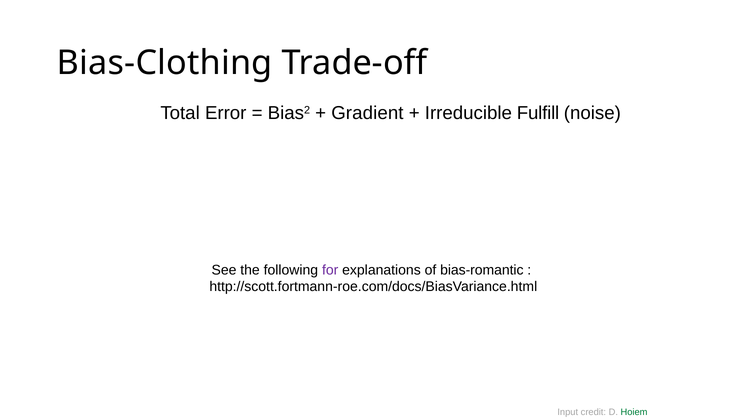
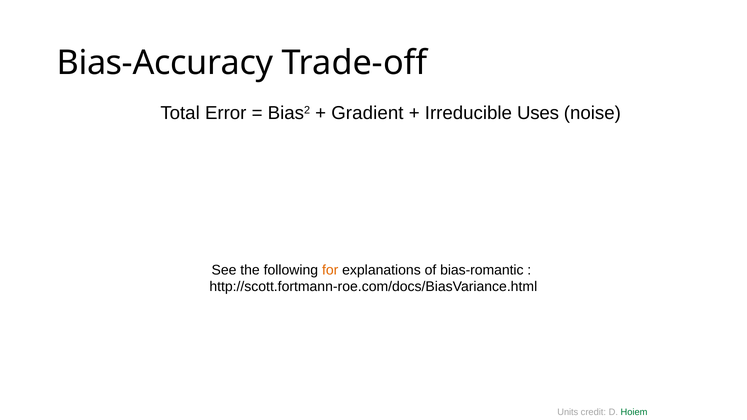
Bias-Clothing: Bias-Clothing -> Bias-Accuracy
Fulfill: Fulfill -> Uses
for colour: purple -> orange
Input: Input -> Units
